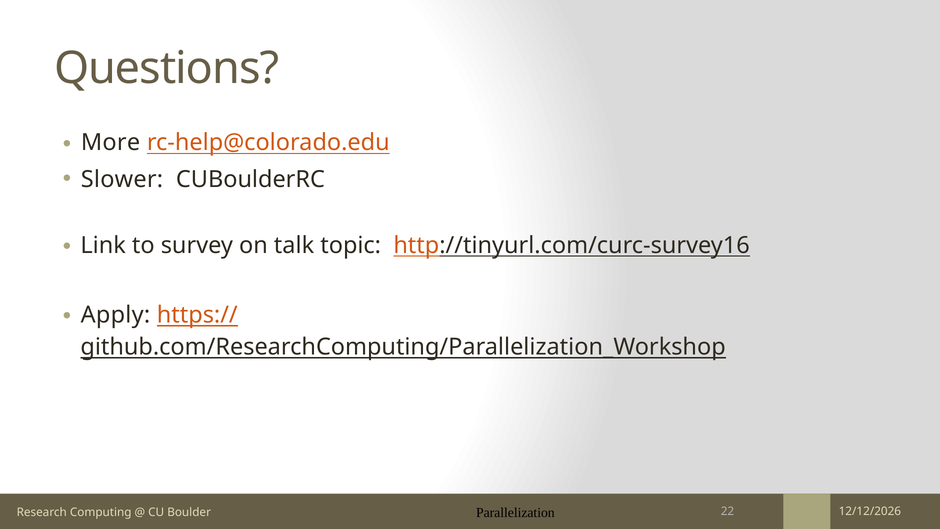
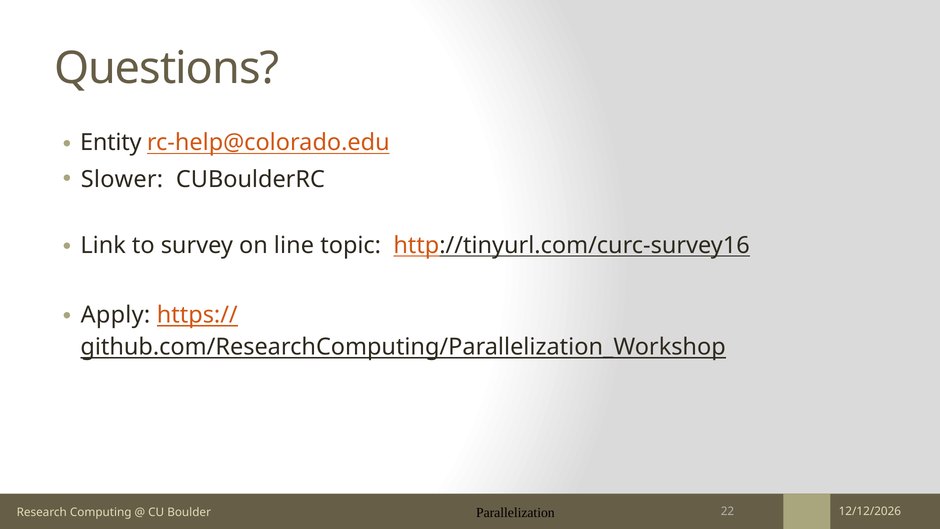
More: More -> Entity
talk: talk -> line
